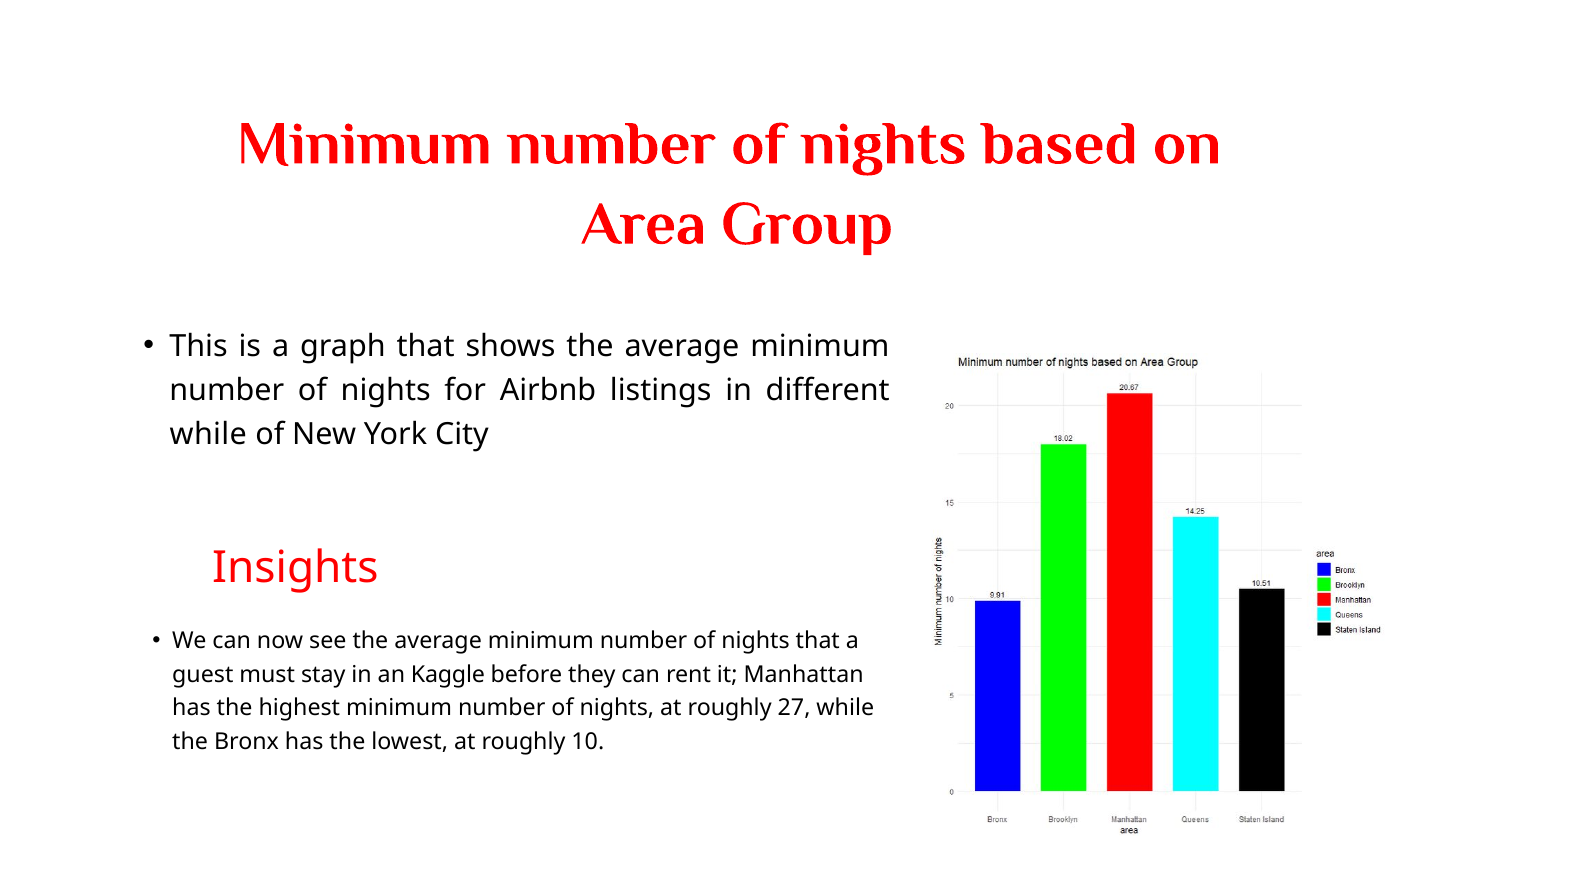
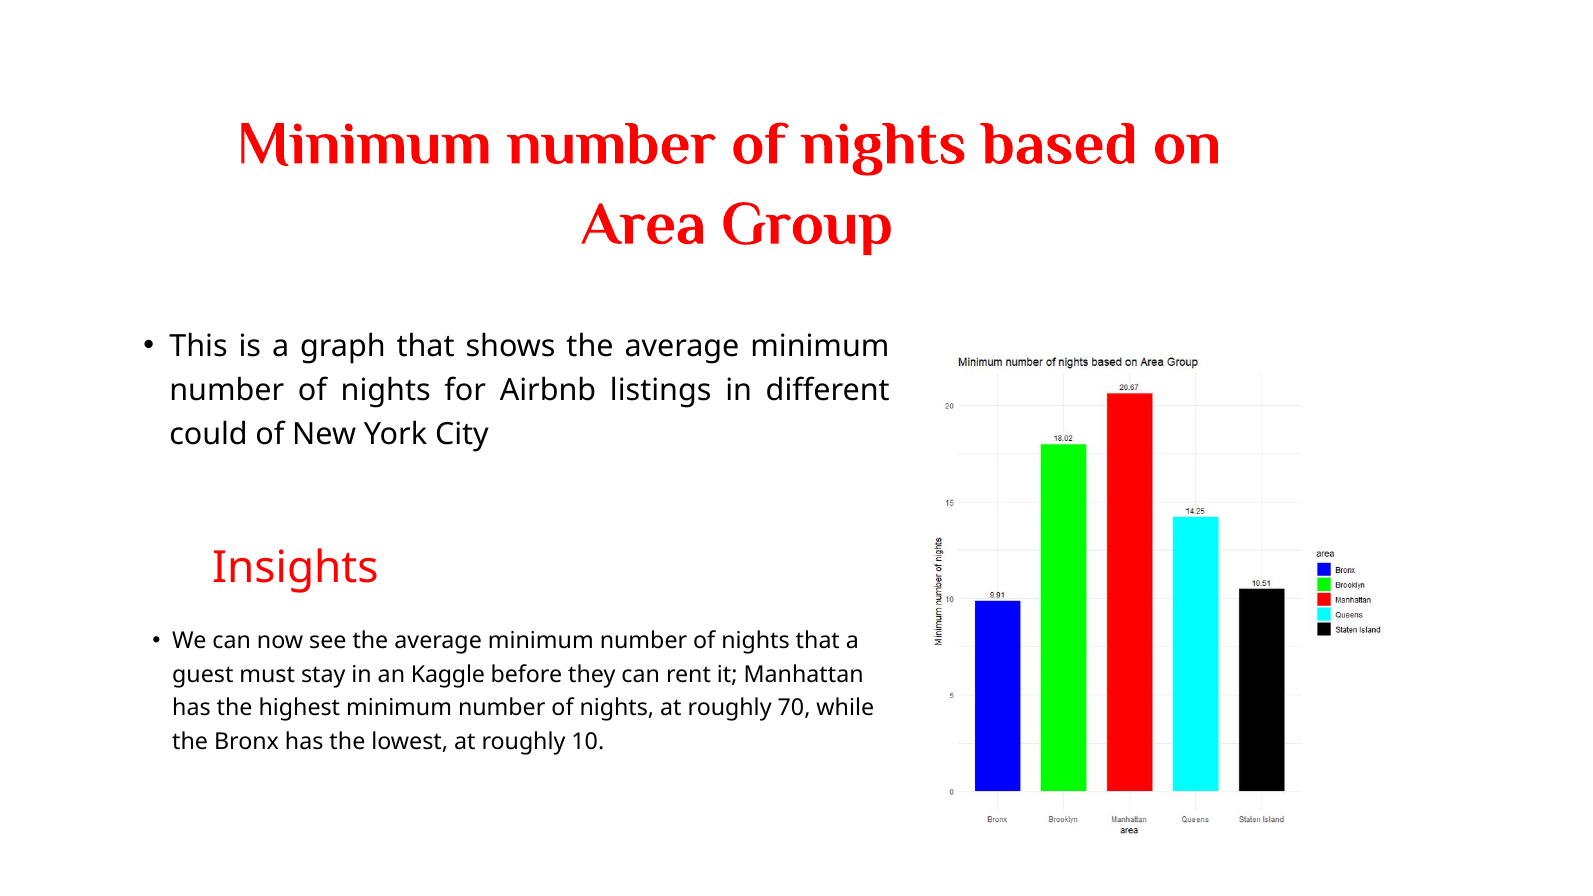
while at (208, 435): while -> could
27: 27 -> 70
